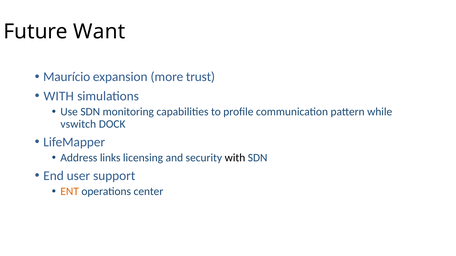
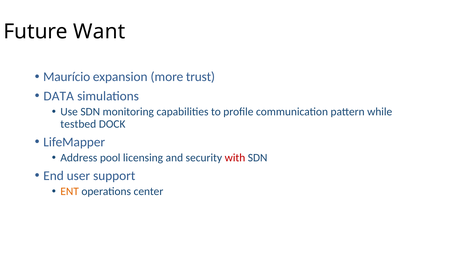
WITH at (59, 96): WITH -> DATA
vswitch: vswitch -> testbed
links: links -> pool
with at (235, 158) colour: black -> red
